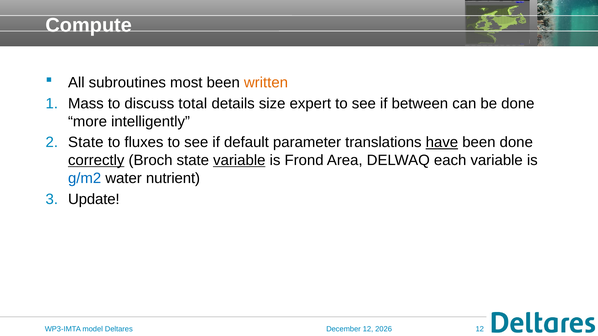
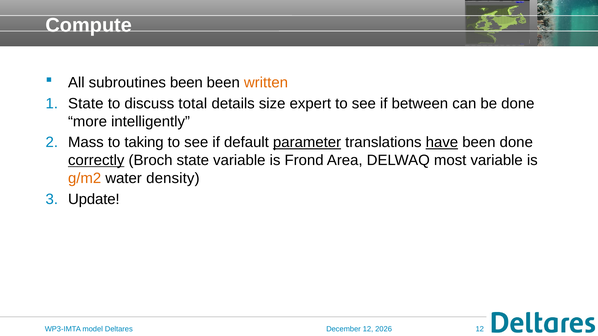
subroutines most: most -> been
Mass at (86, 104): Mass -> State
State at (86, 143): State -> Mass
fluxes: fluxes -> taking
parameter underline: none -> present
variable at (239, 160) underline: present -> none
each: each -> most
g/m2 colour: blue -> orange
nutrient: nutrient -> density
